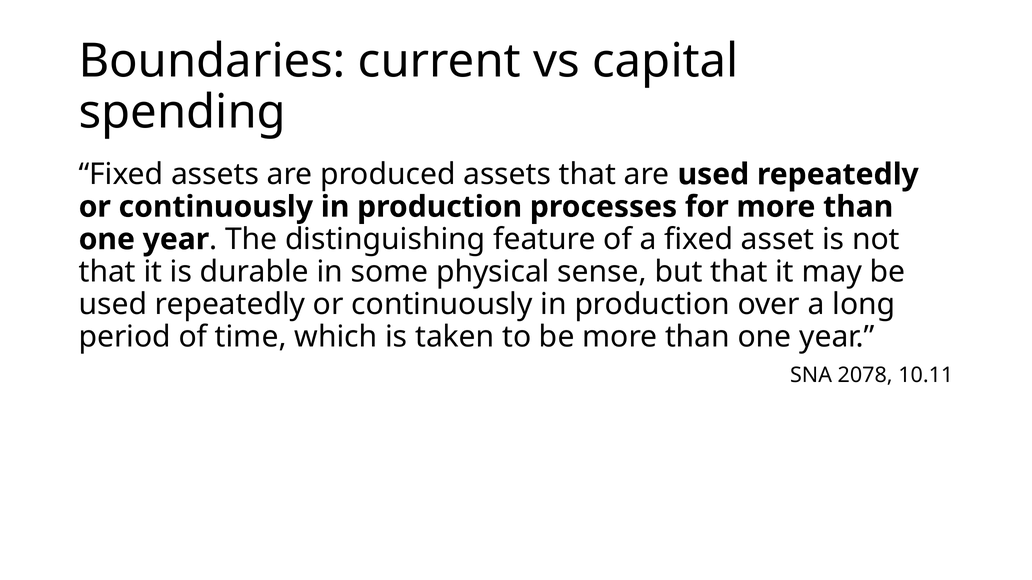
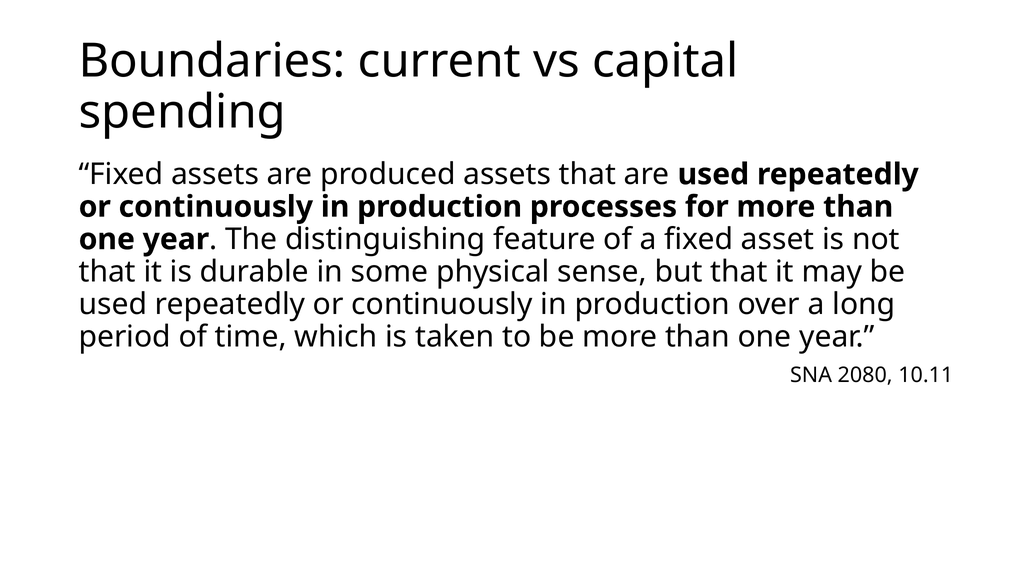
2078: 2078 -> 2080
